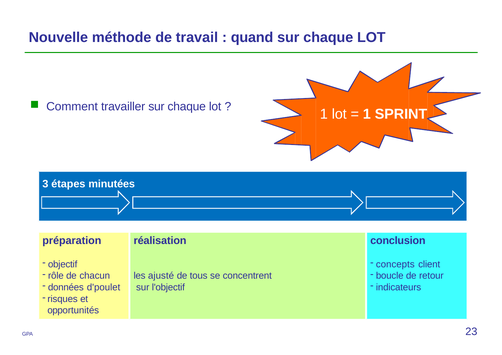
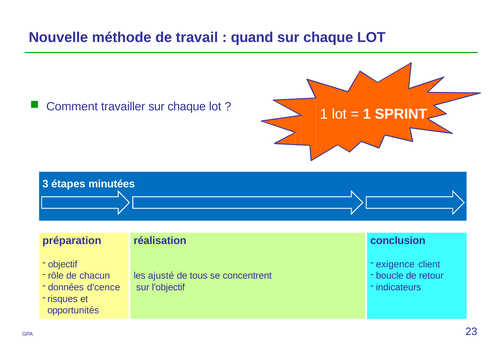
concepts: concepts -> exigence
d'poulet: d'poulet -> d'cence
